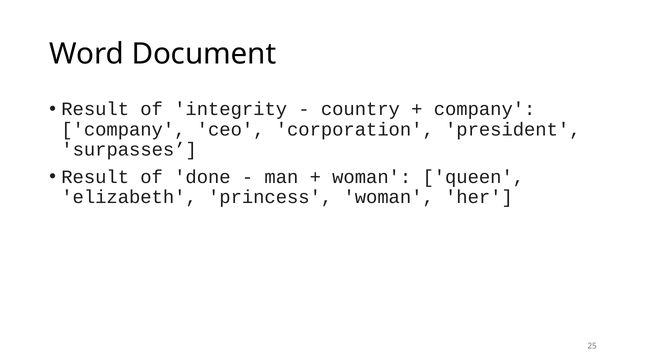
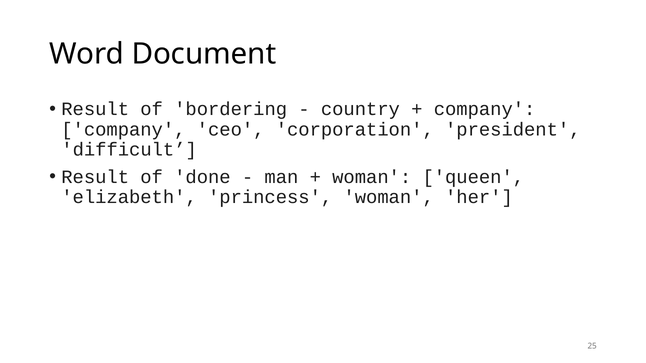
integrity: integrity -> bordering
surpasses: surpasses -> difficult
